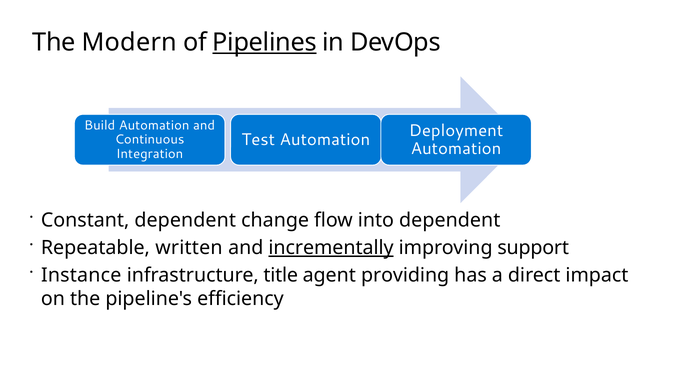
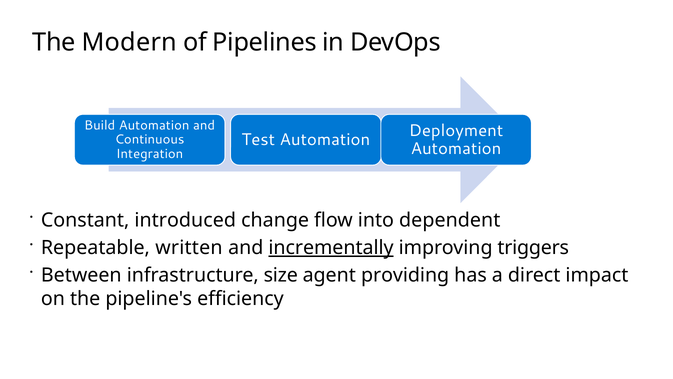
Pipelines underline: present -> none
Constant dependent: dependent -> introduced
support: support -> triggers
Instance: Instance -> Between
title: title -> size
